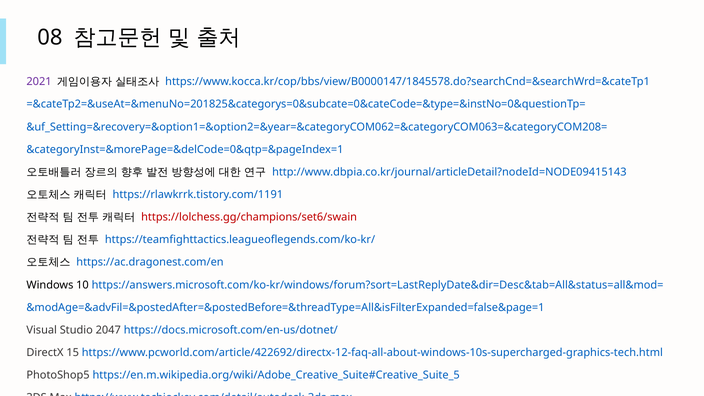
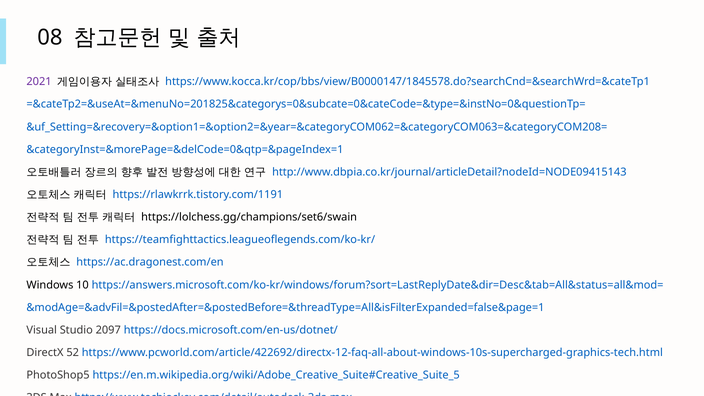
https://lolchess.gg/champions/set6/swain colour: red -> black
2047: 2047 -> 2097
15: 15 -> 52
